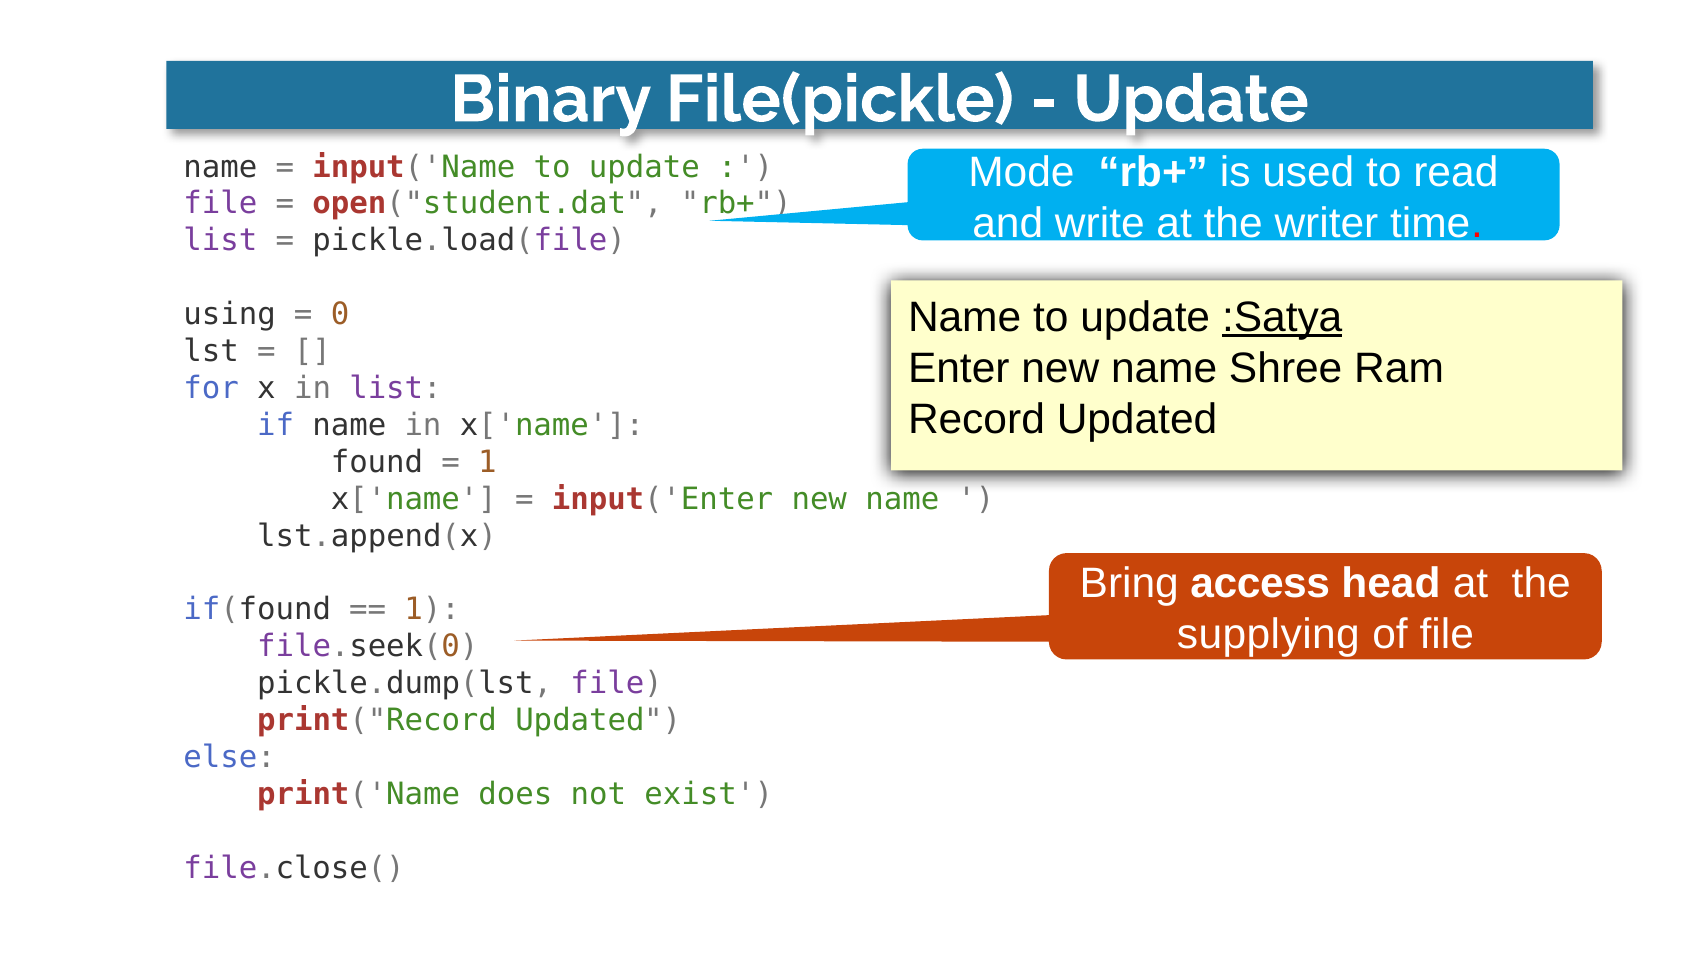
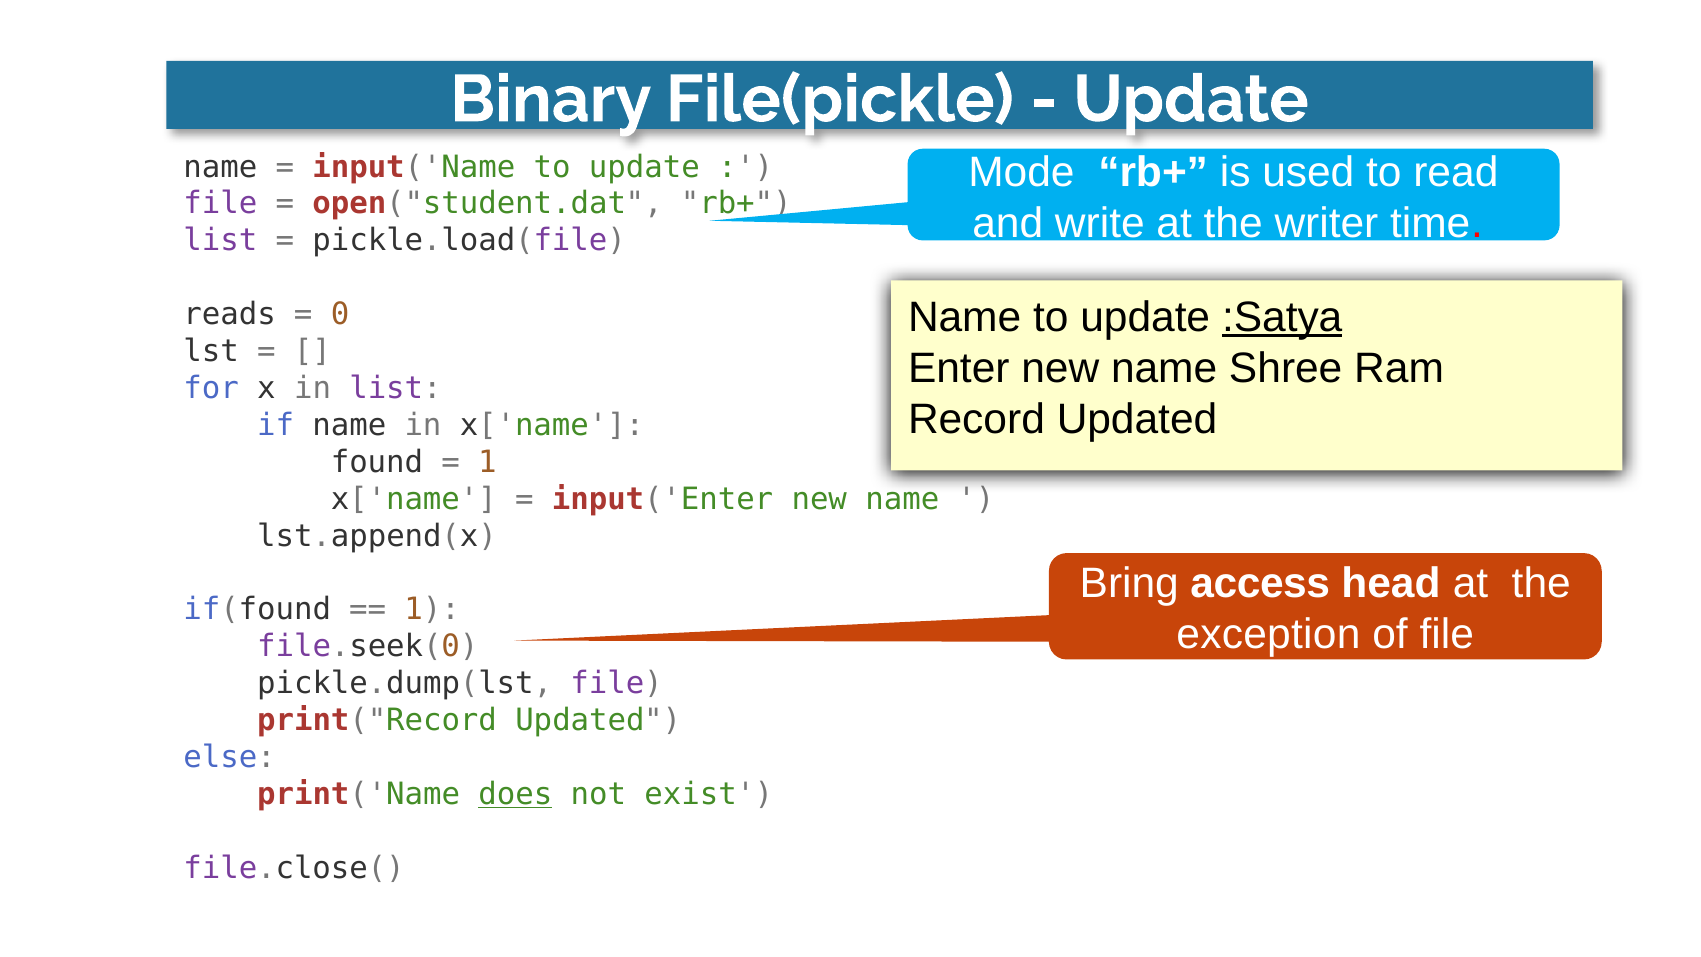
using: using -> reads
supplying: supplying -> exception
does underline: none -> present
